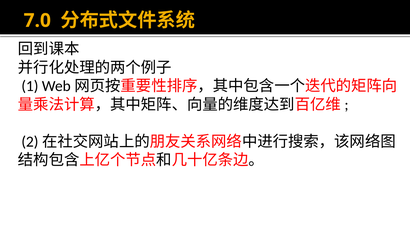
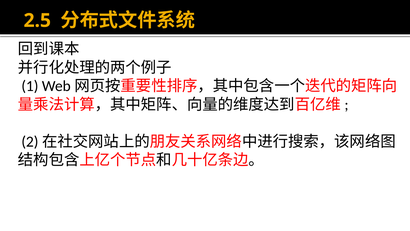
7.0: 7.0 -> 2.5
